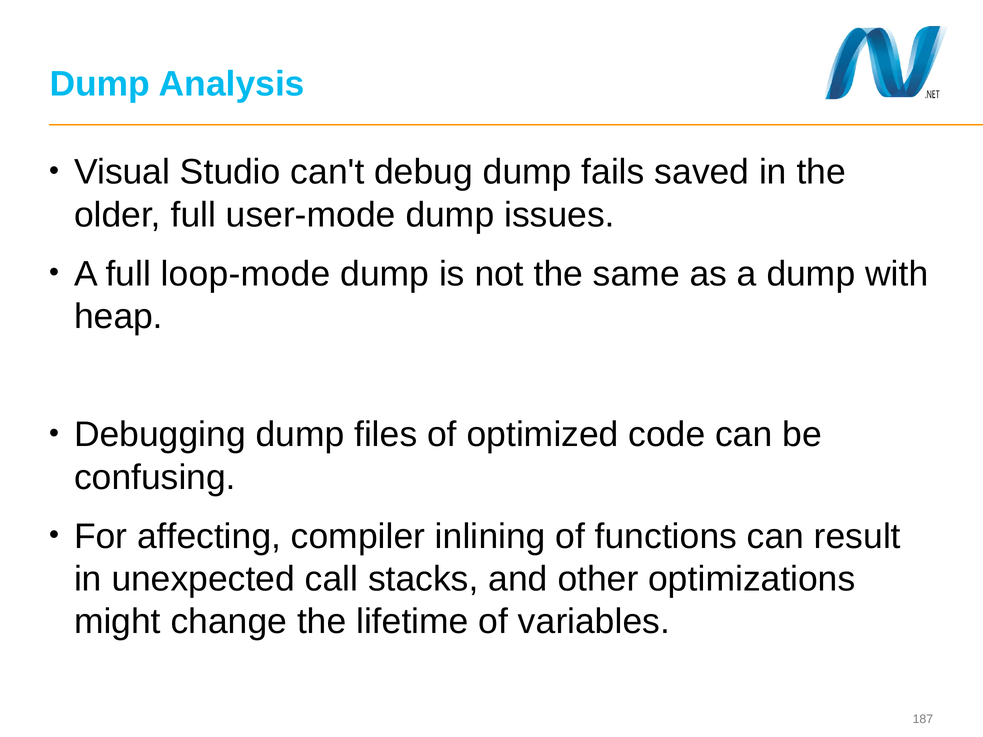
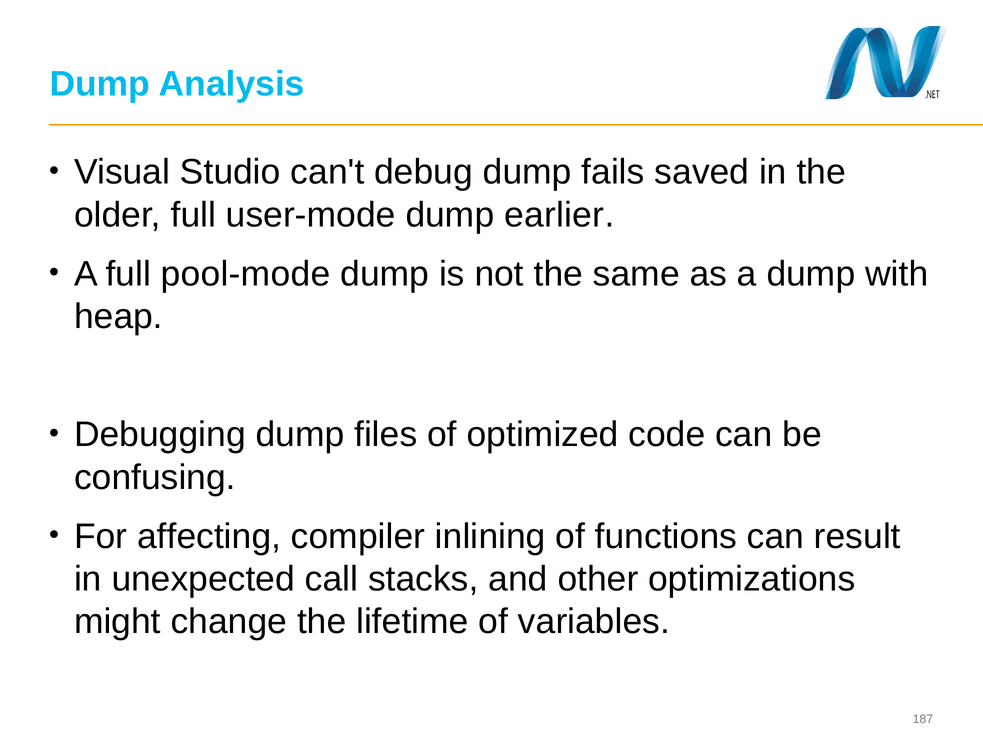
issues: issues -> earlier
loop-mode: loop-mode -> pool-mode
